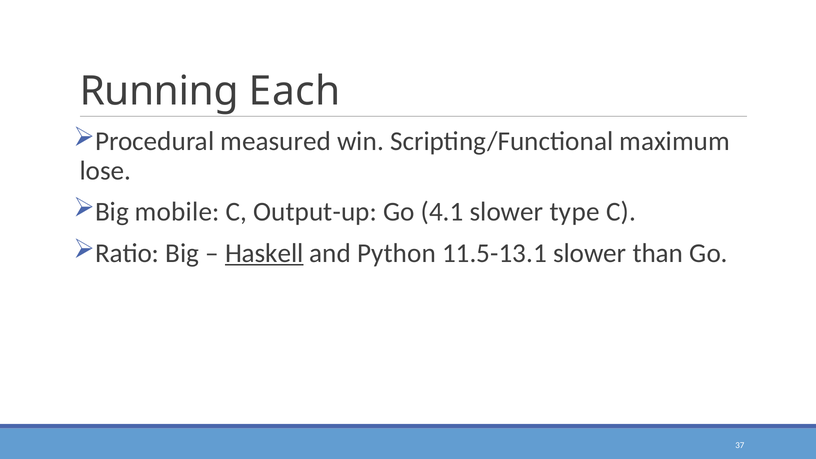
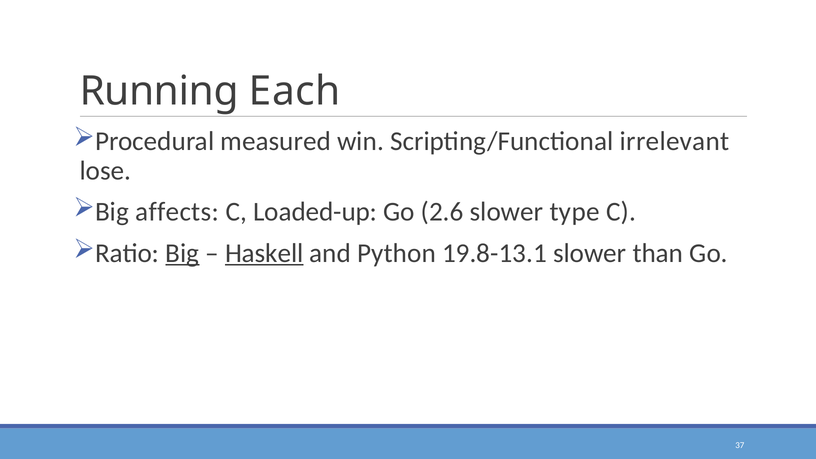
maximum: maximum -> irrelevant
mobile: mobile -> affects
Output-up: Output-up -> Loaded-up
4.1: 4.1 -> 2.6
Big at (182, 253) underline: none -> present
11.5-13.1: 11.5-13.1 -> 19.8-13.1
